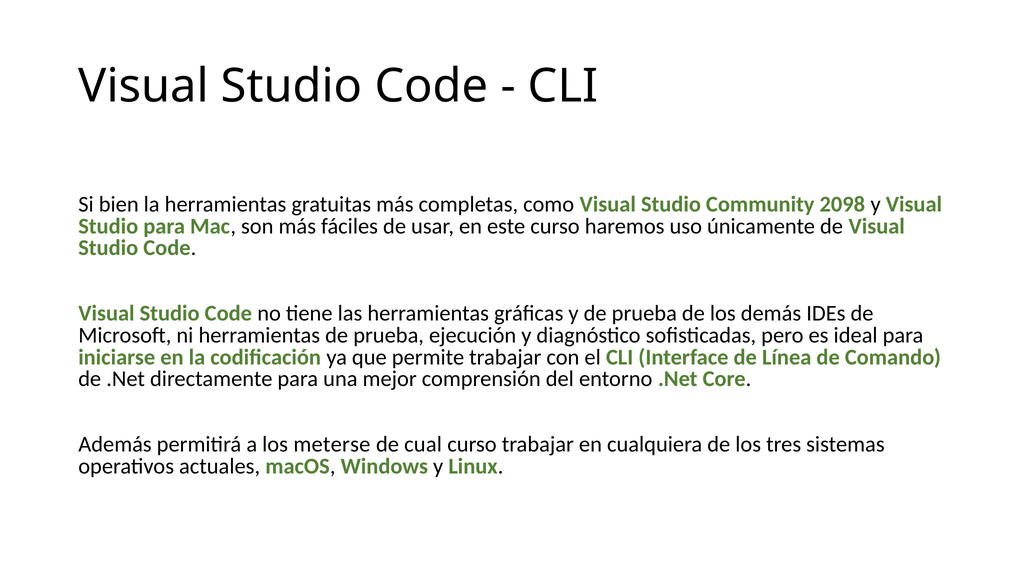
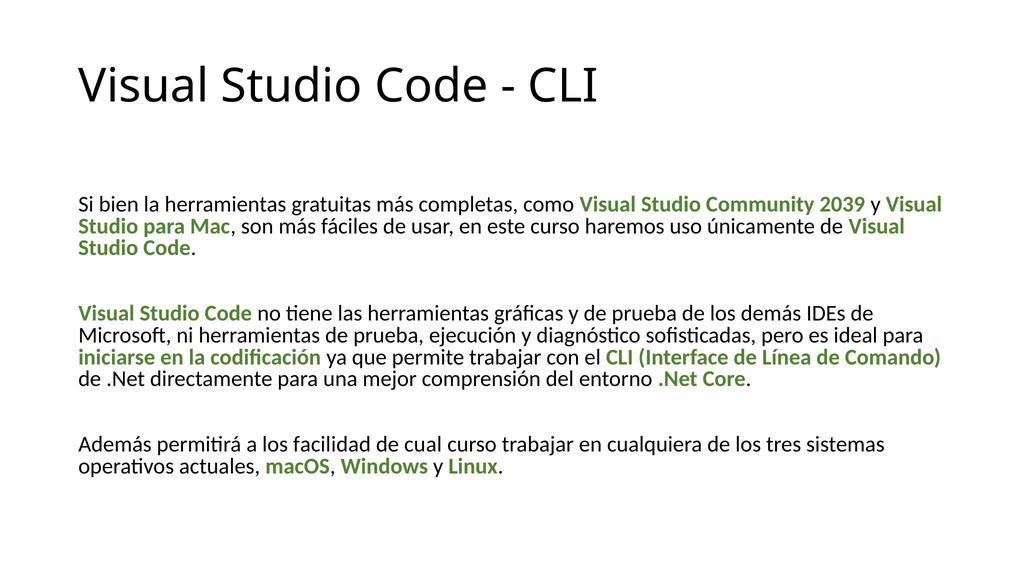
2098: 2098 -> 2039
meterse: meterse -> facilidad
